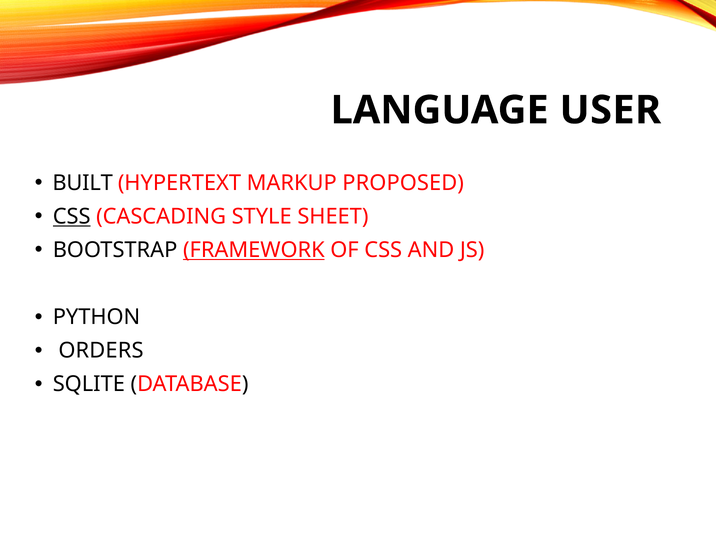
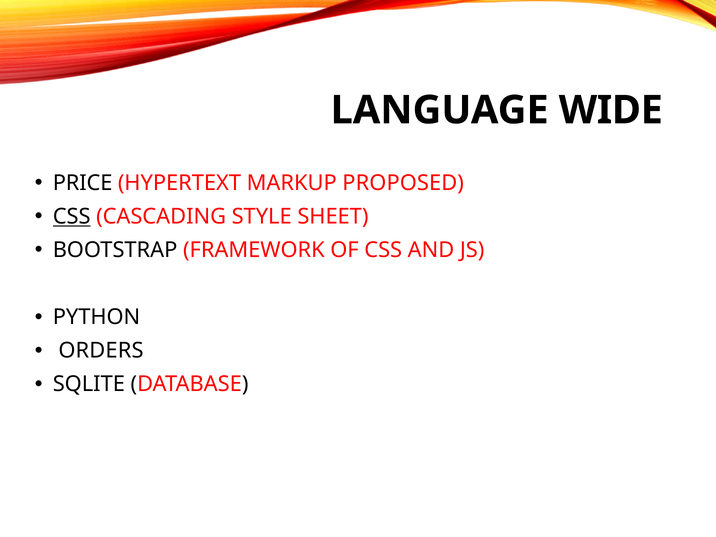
USER: USER -> WIDE
BUILT: BUILT -> PRICE
FRAMEWORK underline: present -> none
